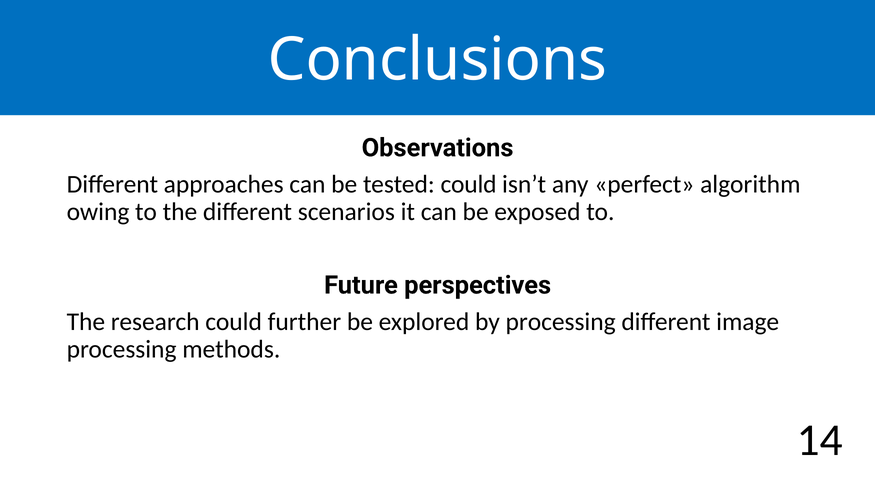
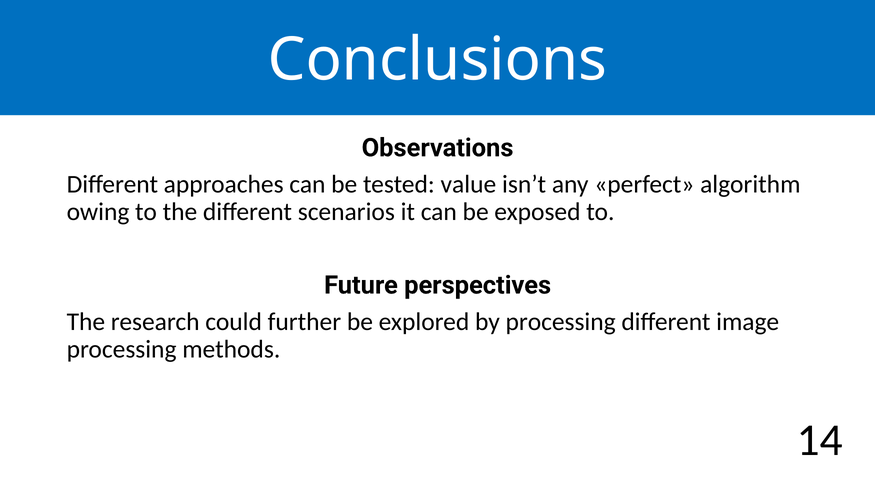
tested could: could -> value
